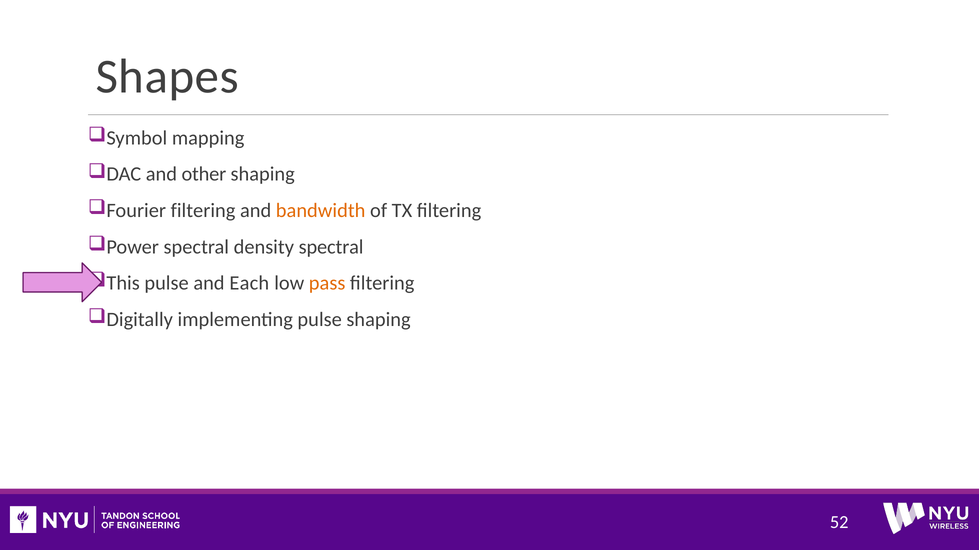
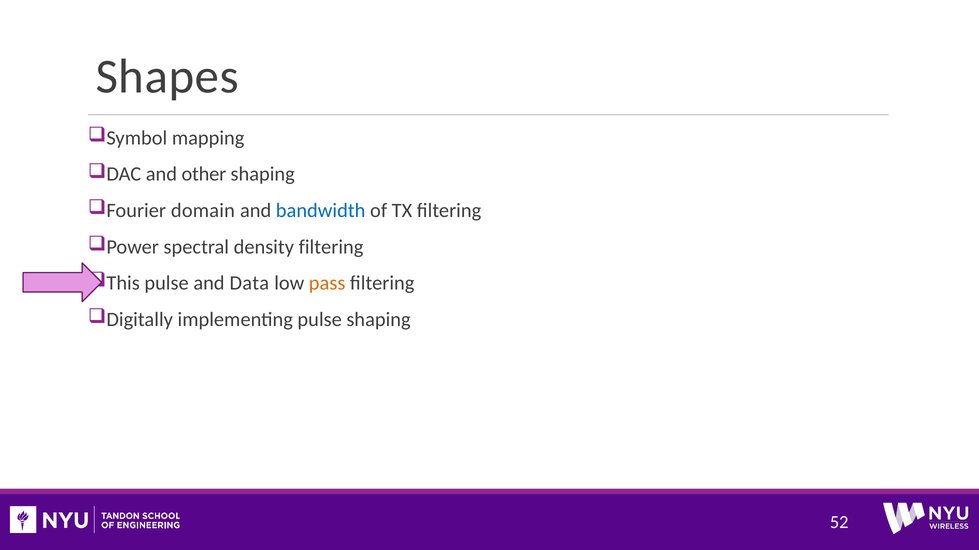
Fourier filtering: filtering -> domain
bandwidth colour: orange -> blue
density spectral: spectral -> filtering
Each: Each -> Data
